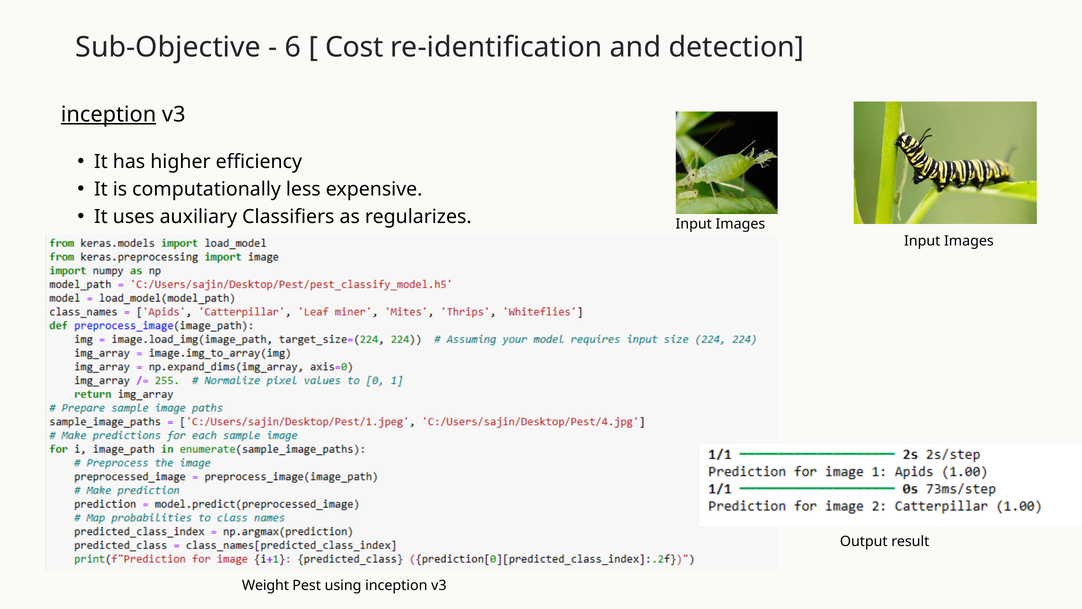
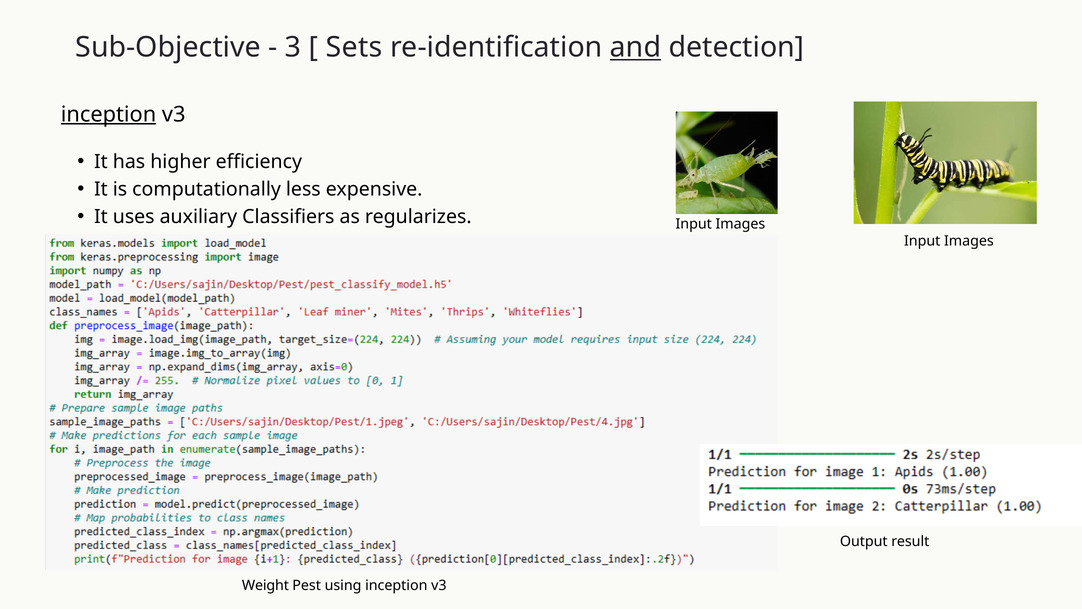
6: 6 -> 3
Cost: Cost -> Sets
and underline: none -> present
